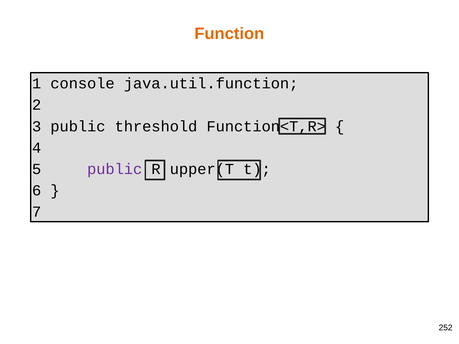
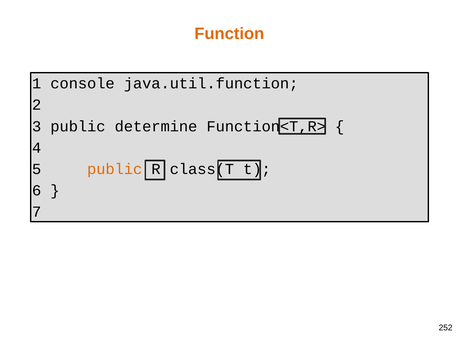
threshold: threshold -> determine
public at (115, 169) colour: purple -> orange
upper(T: upper(T -> class(T
